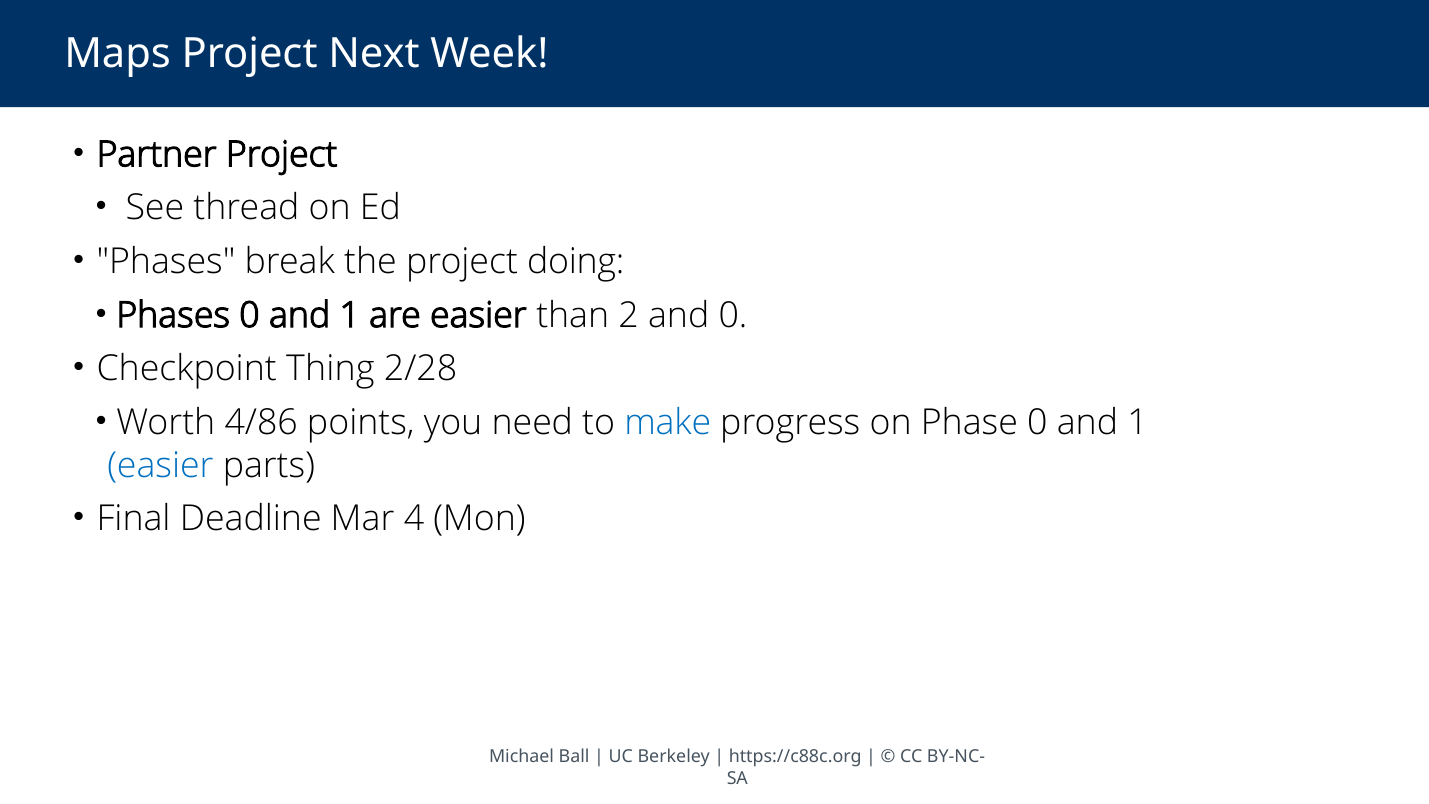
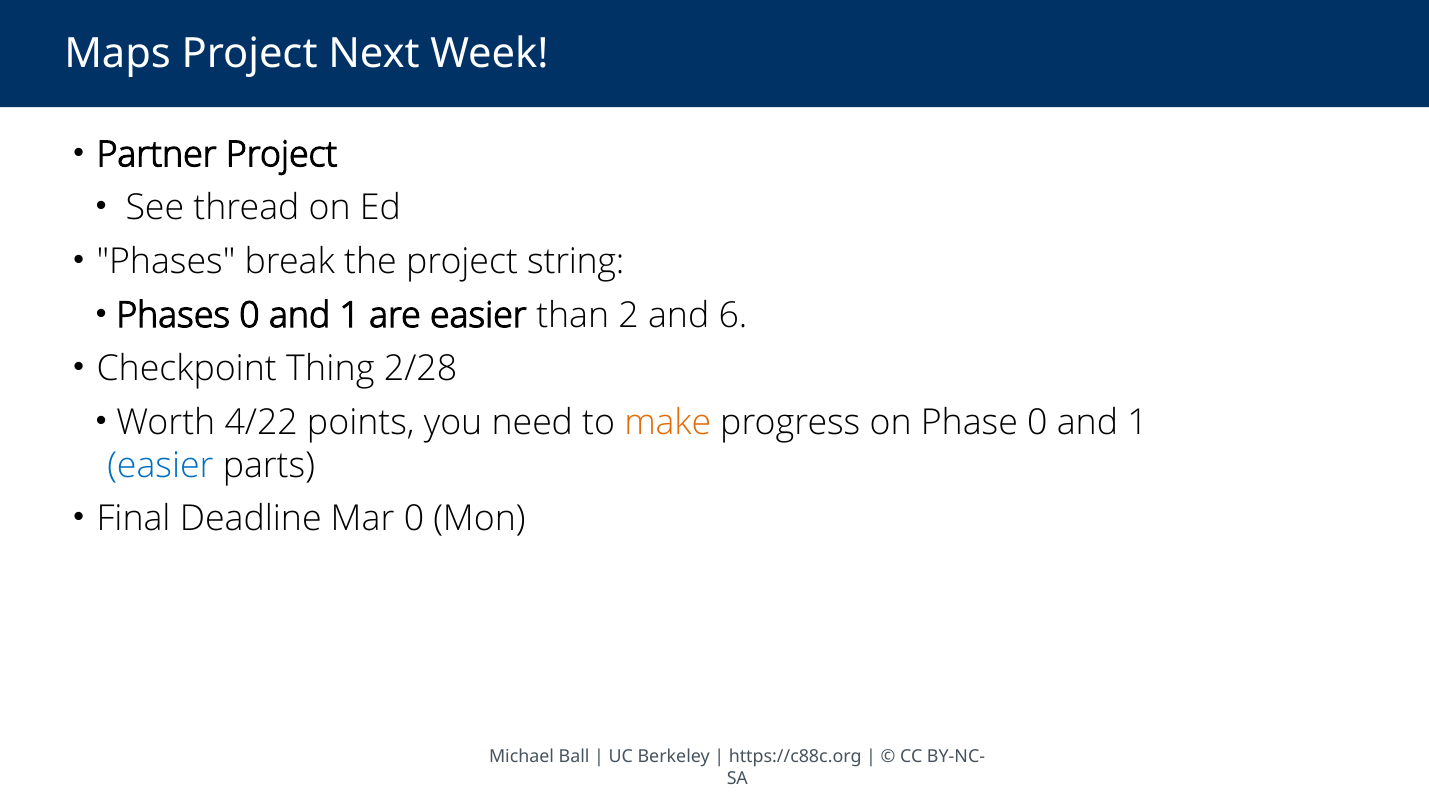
doing: doing -> string
and 0: 0 -> 6
4/86: 4/86 -> 4/22
make colour: blue -> orange
Mar 4: 4 -> 0
